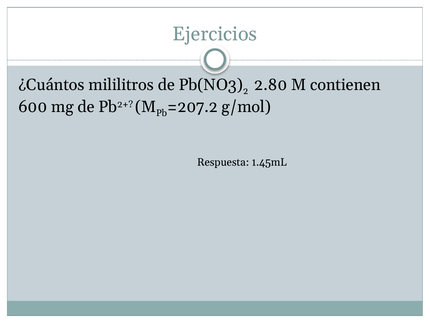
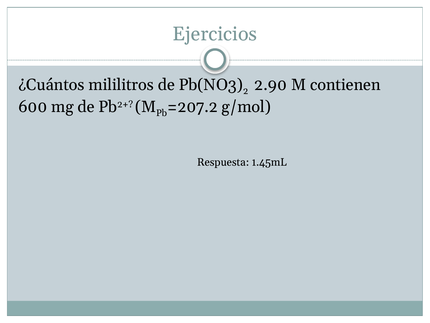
2.80: 2.80 -> 2.90
